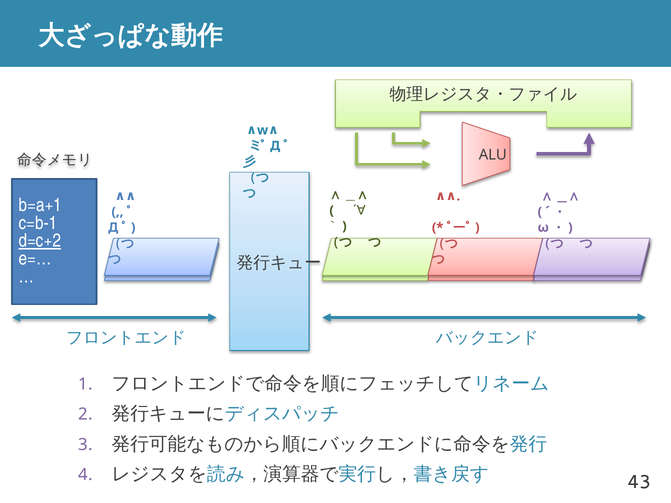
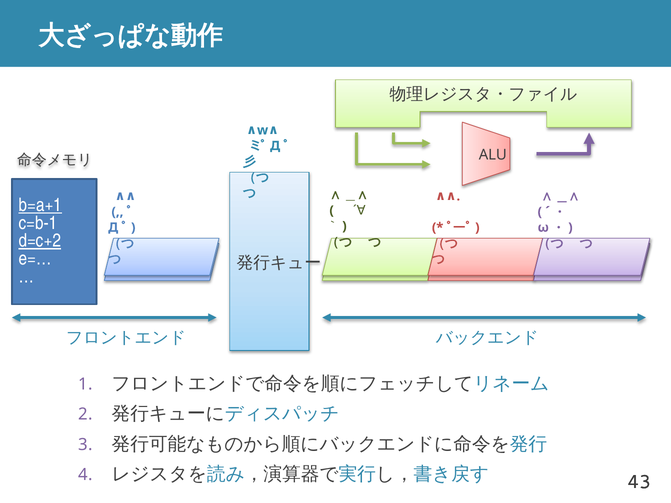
b=a+1 underline: none -> present
